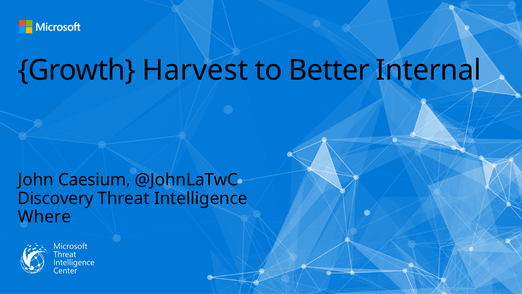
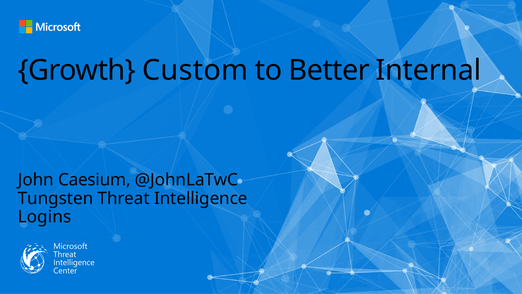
Harvest: Harvest -> Custom
Discovery: Discovery -> Tungsten
Where: Where -> Logins
